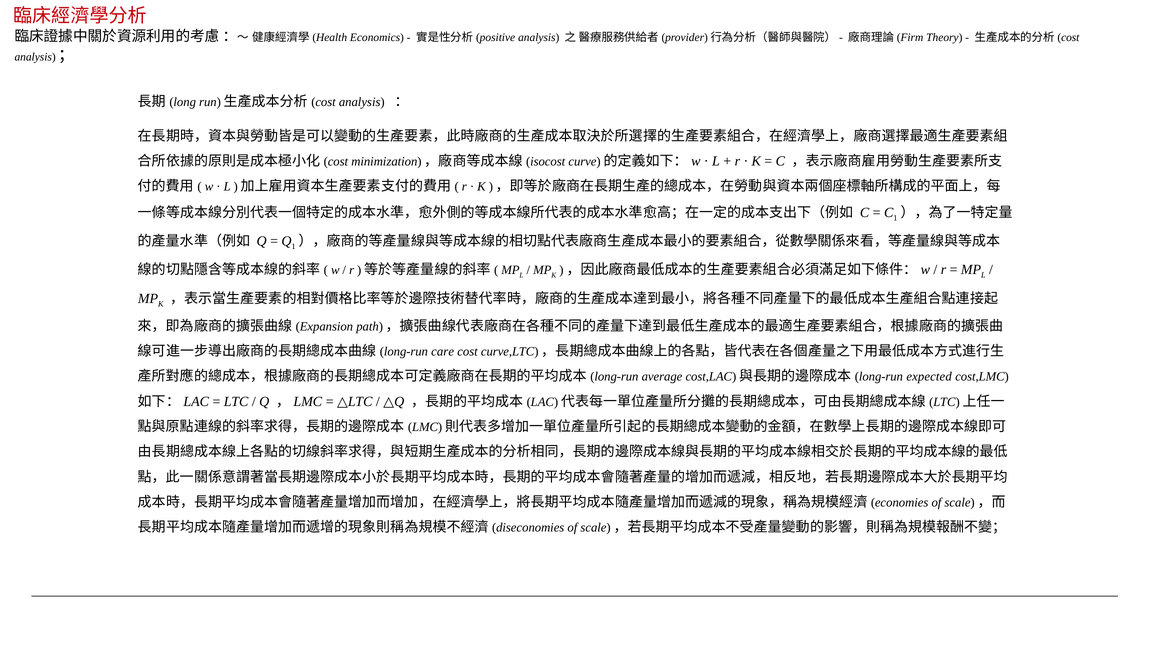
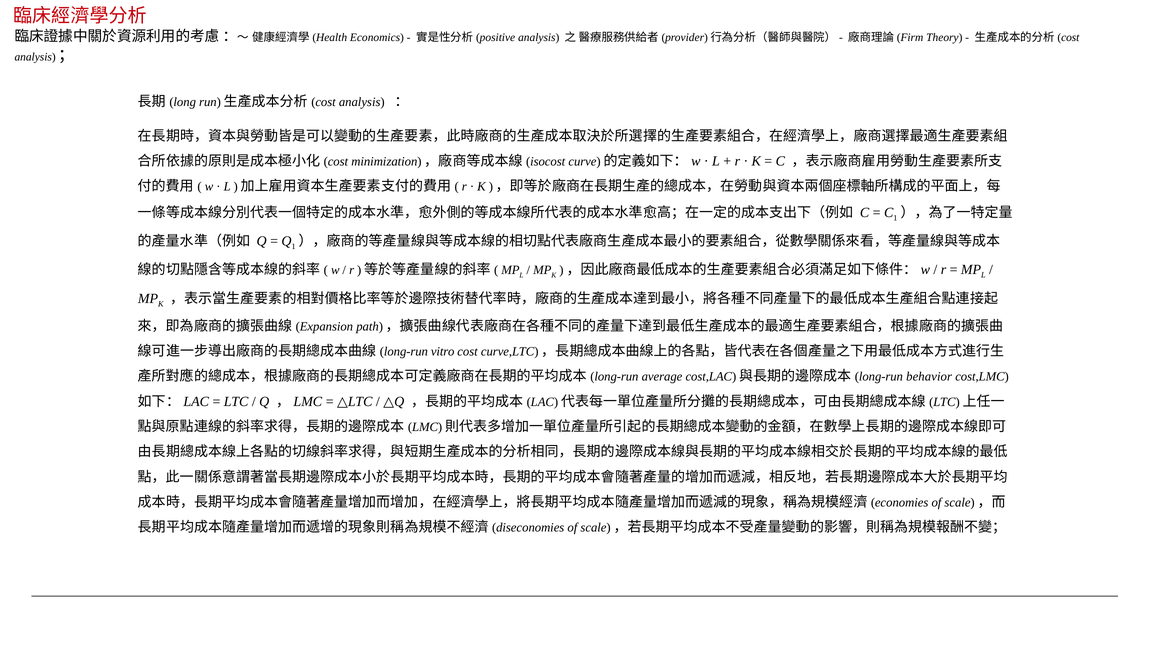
care: care -> vitro
expected: expected -> behavior
